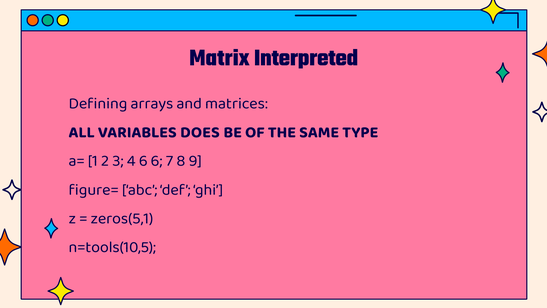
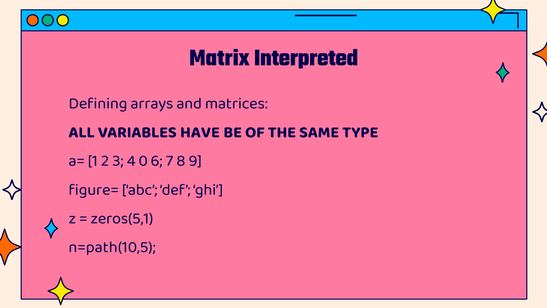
DOES: DOES -> HAVE
4 6: 6 -> 0
n=tools(10,5: n=tools(10,5 -> n=path(10,5
